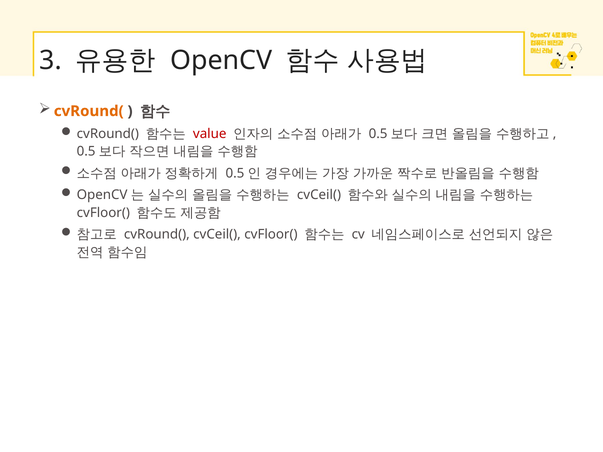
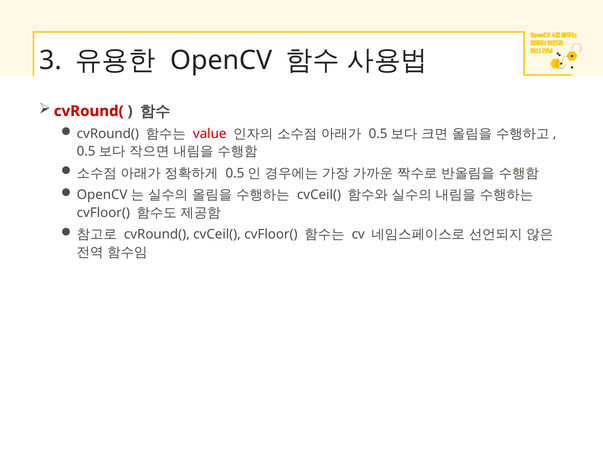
cvRound( at (89, 111) colour: orange -> red
